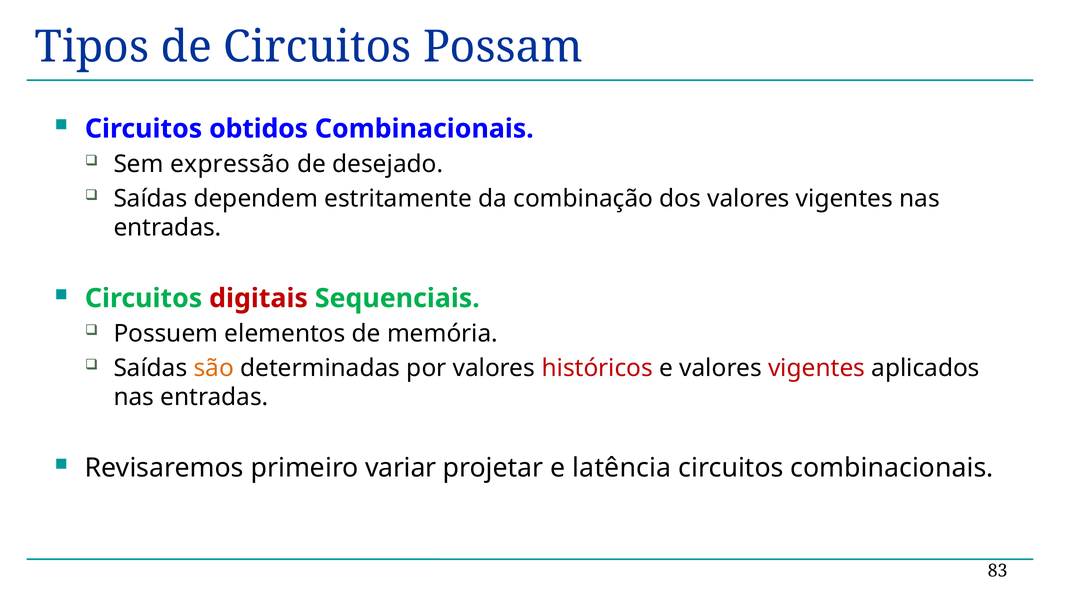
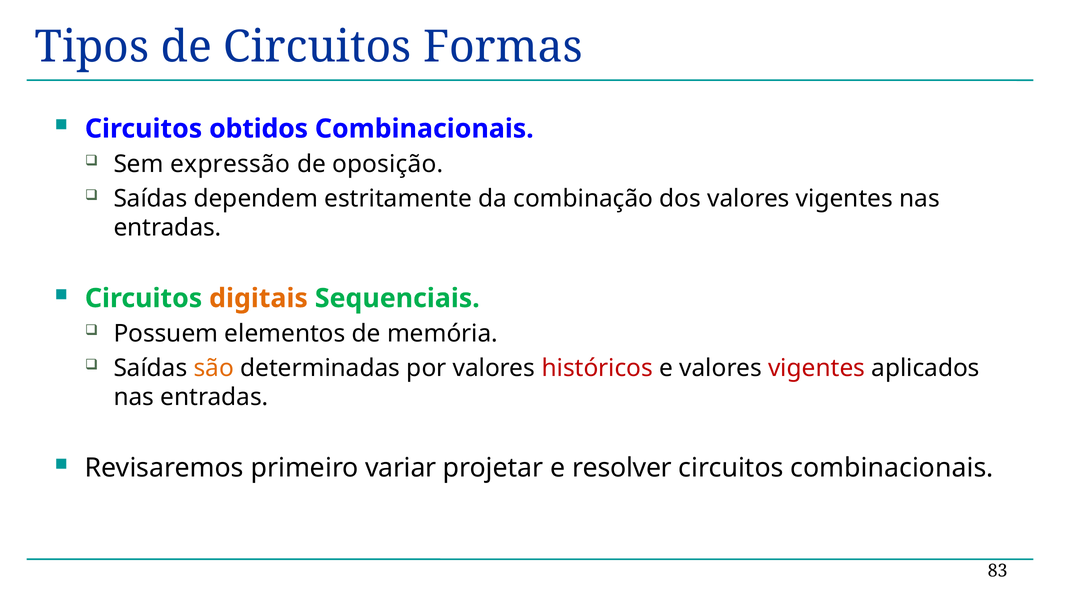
Possam: Possam -> Formas
desejado: desejado -> oposição
digitais colour: red -> orange
latência: latência -> resolver
